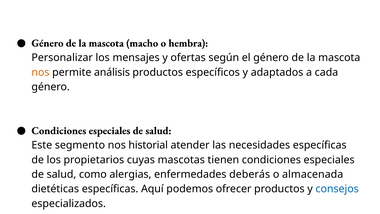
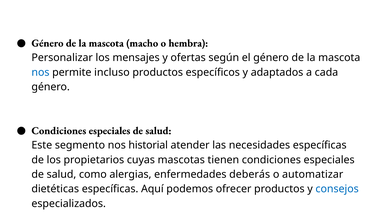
nos at (40, 72) colour: orange -> blue
análisis: análisis -> incluso
almacenada: almacenada -> automatizar
